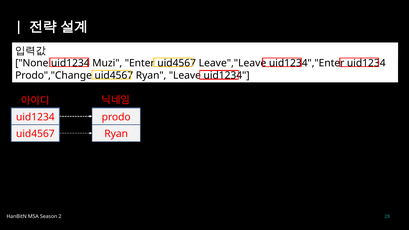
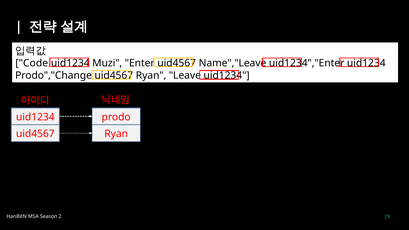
None: None -> Code
Leave","Leave: Leave","Leave -> Name","Leave
